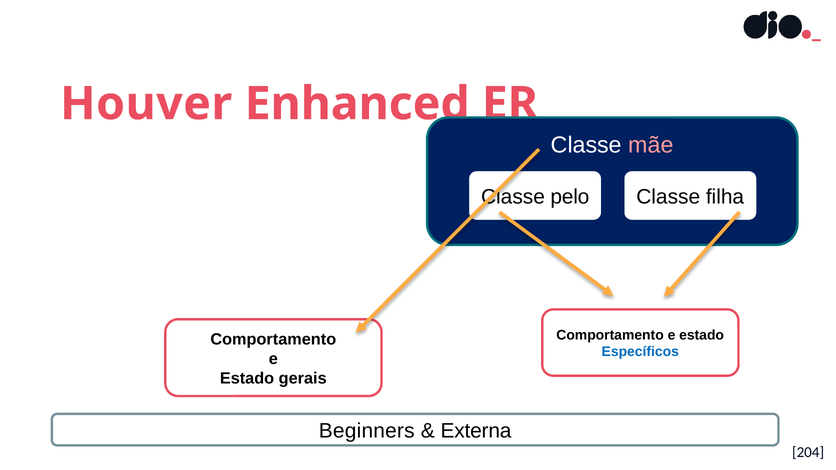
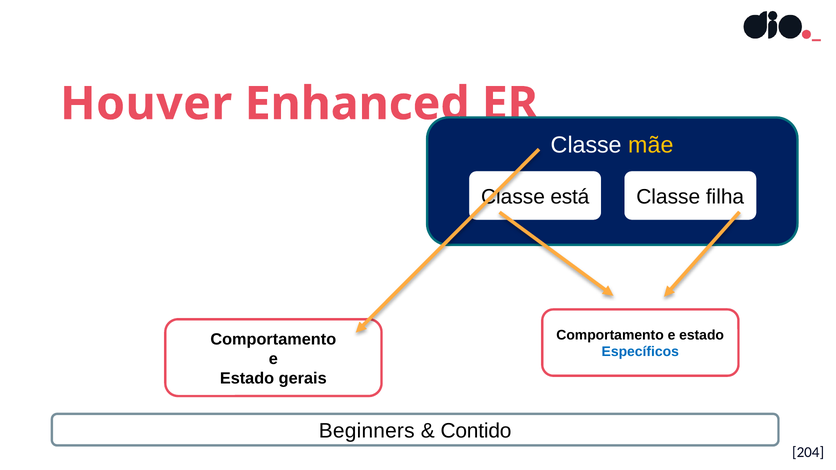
mãe colour: pink -> yellow
pelo: pelo -> está
Externa: Externa -> Contido
